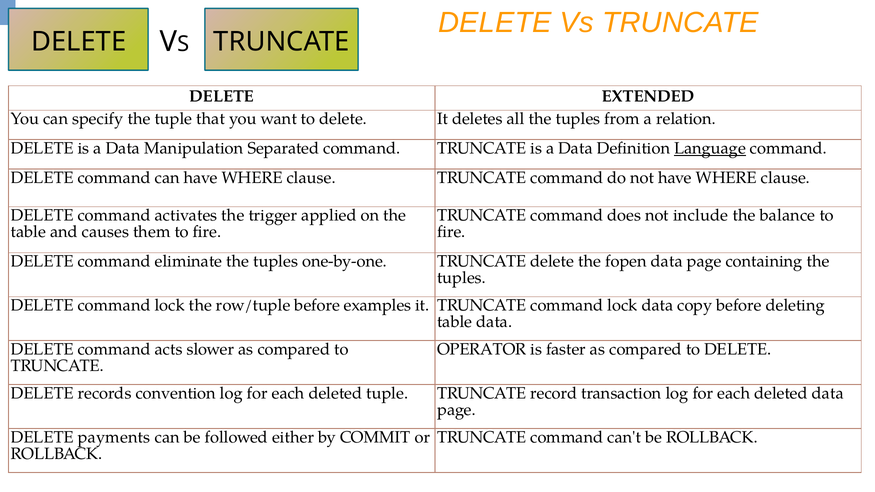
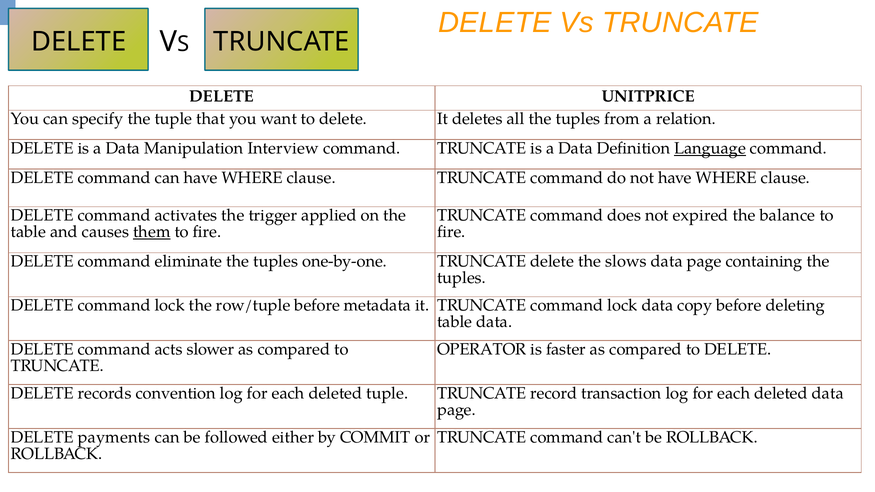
EXTENDED: EXTENDED -> UNITPRICE
Separated: Separated -> Interview
include: include -> expired
them underline: none -> present
fopen: fopen -> slows
examples: examples -> metadata
